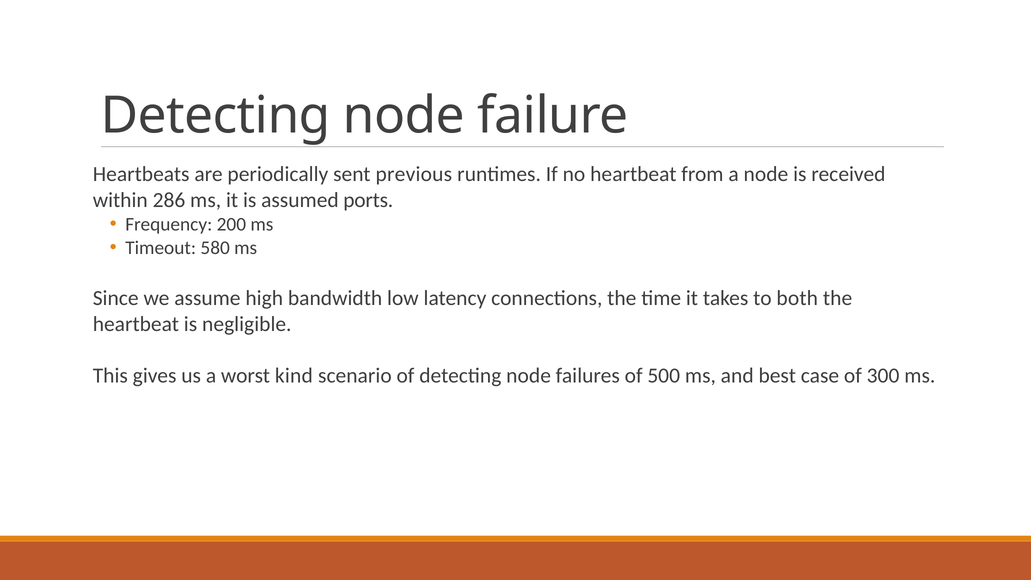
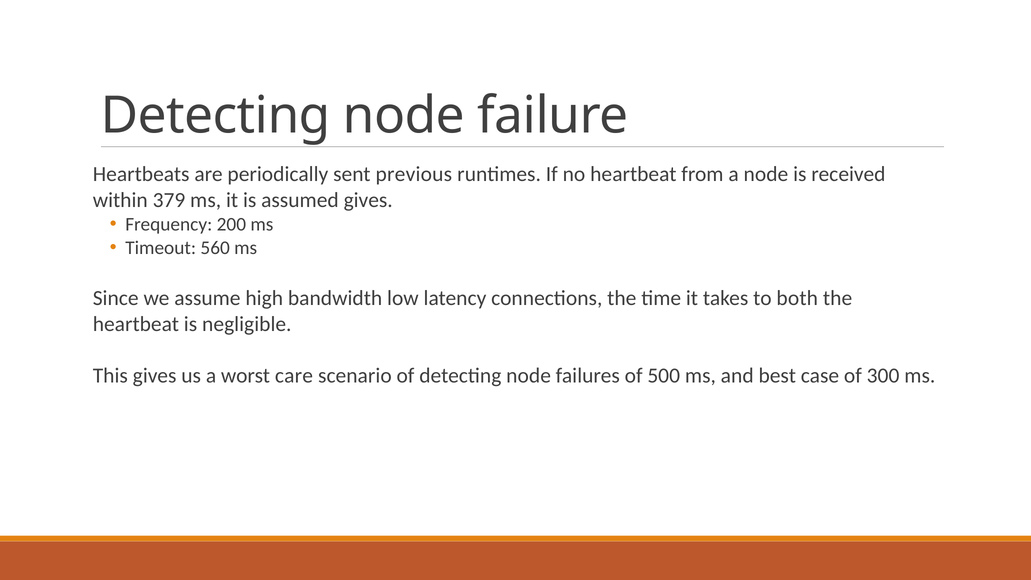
286: 286 -> 379
assumed ports: ports -> gives
580: 580 -> 560
kind: kind -> care
